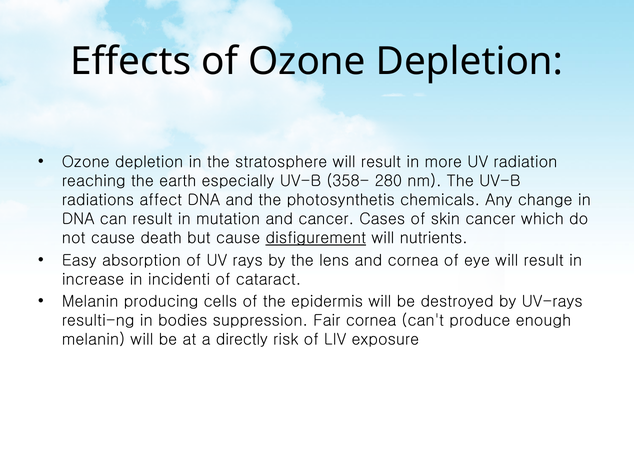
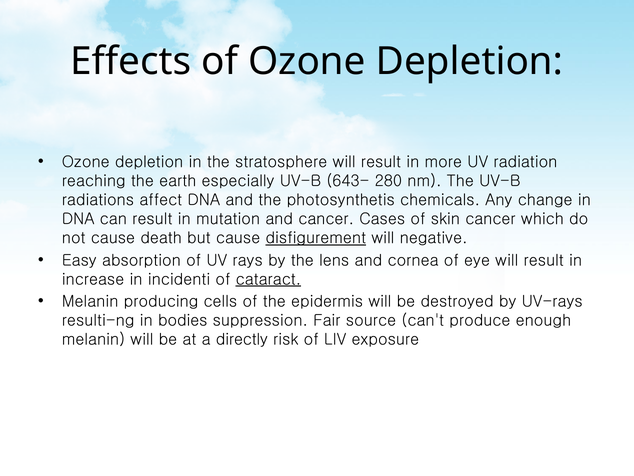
358-: 358- -> 643-
nutrients: nutrients -> negative
cataract underline: none -> present
Fair cornea: cornea -> source
